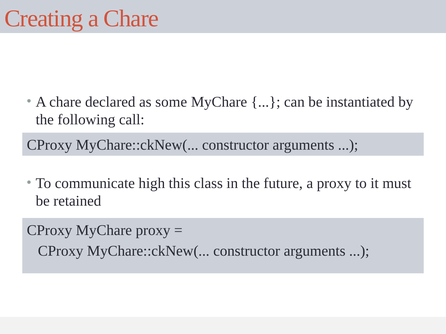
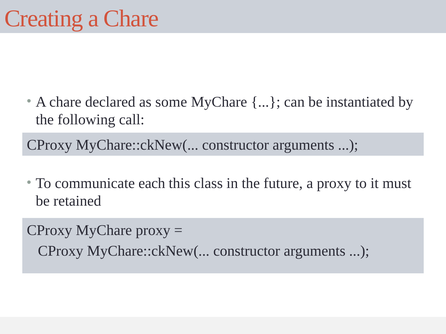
high: high -> each
